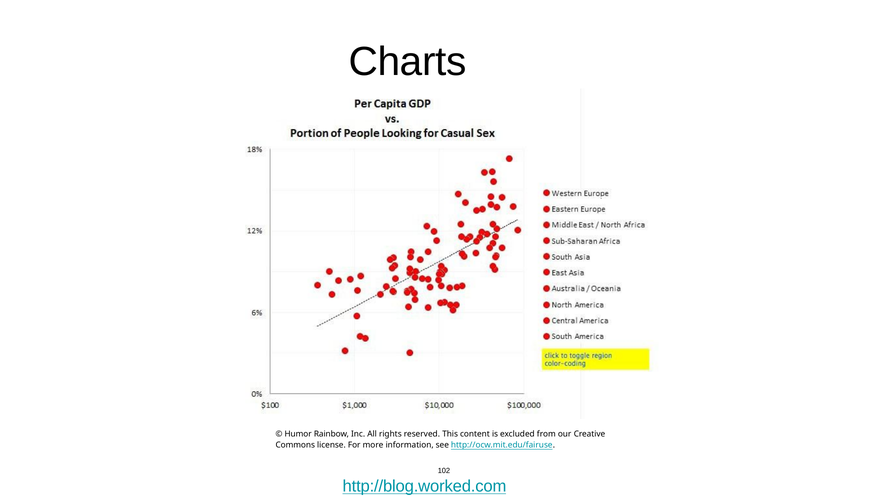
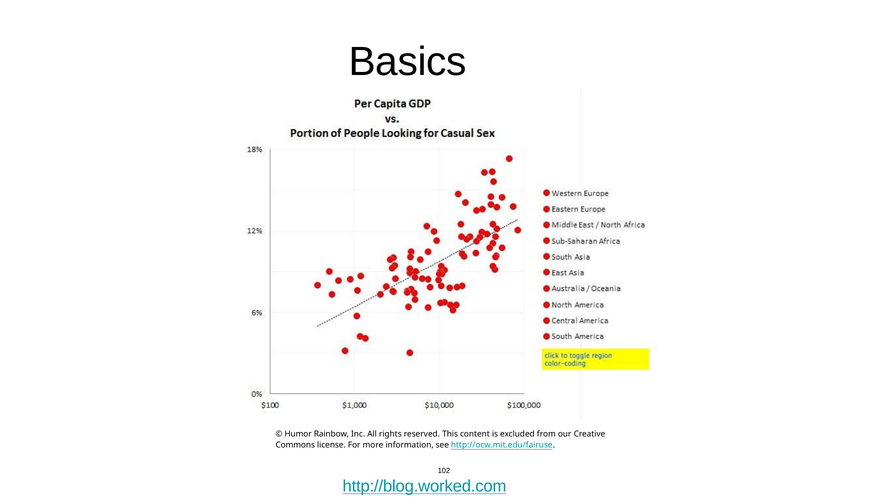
Charts: Charts -> Basics
